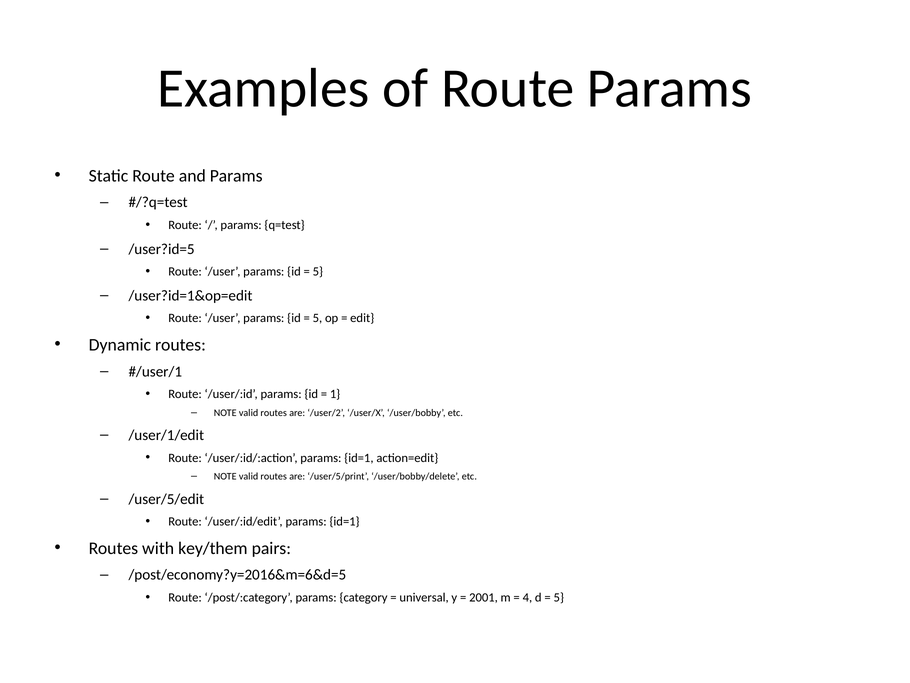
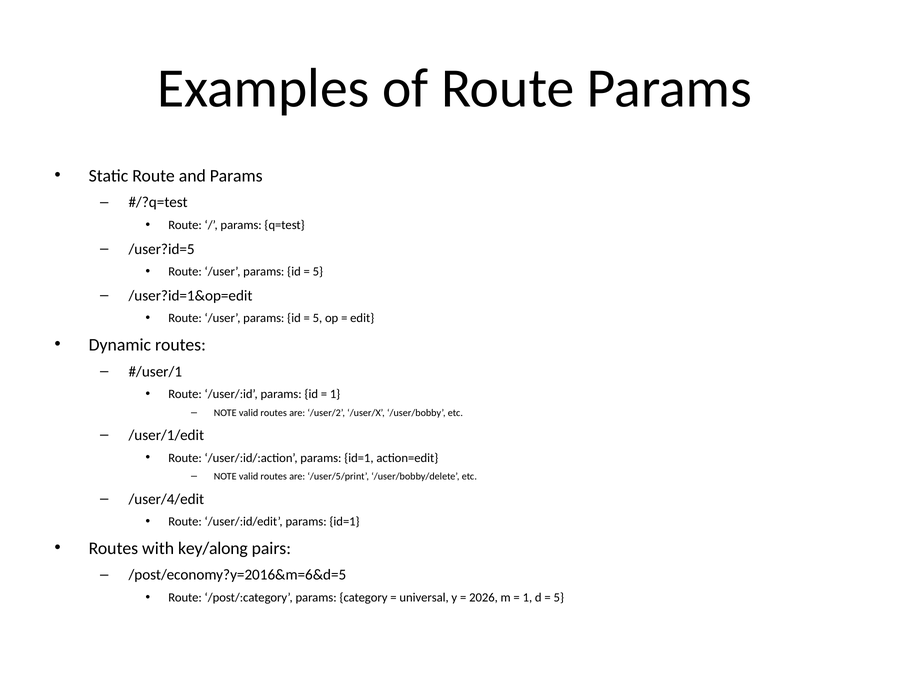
/user/5/edit: /user/5/edit -> /user/4/edit
key/them: key/them -> key/along
2001: 2001 -> 2026
4 at (527, 597): 4 -> 1
